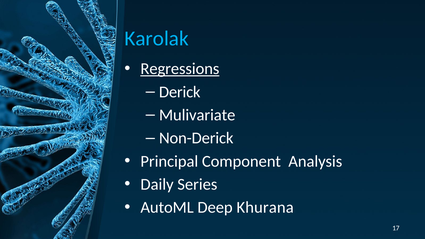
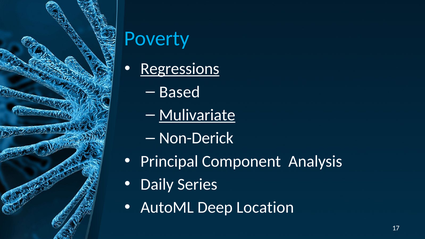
Karolak: Karolak -> Poverty
Derick: Derick -> Based
Mulivariate underline: none -> present
Khurana: Khurana -> Location
